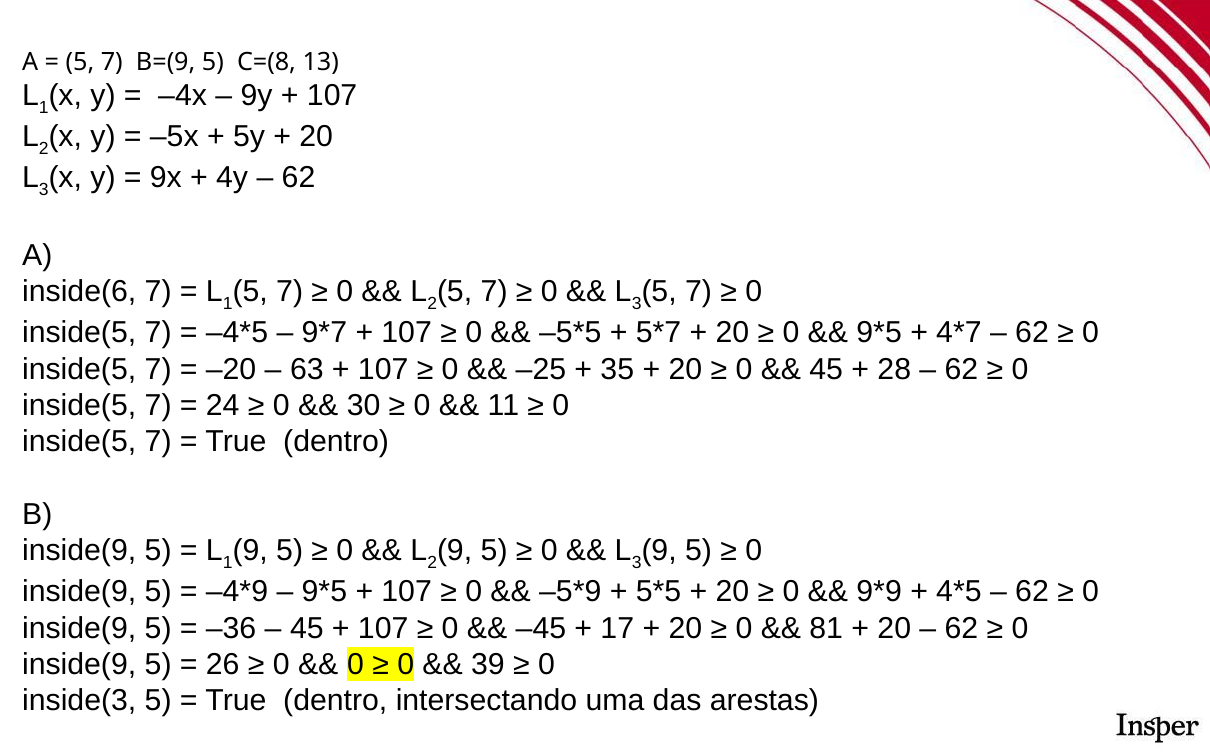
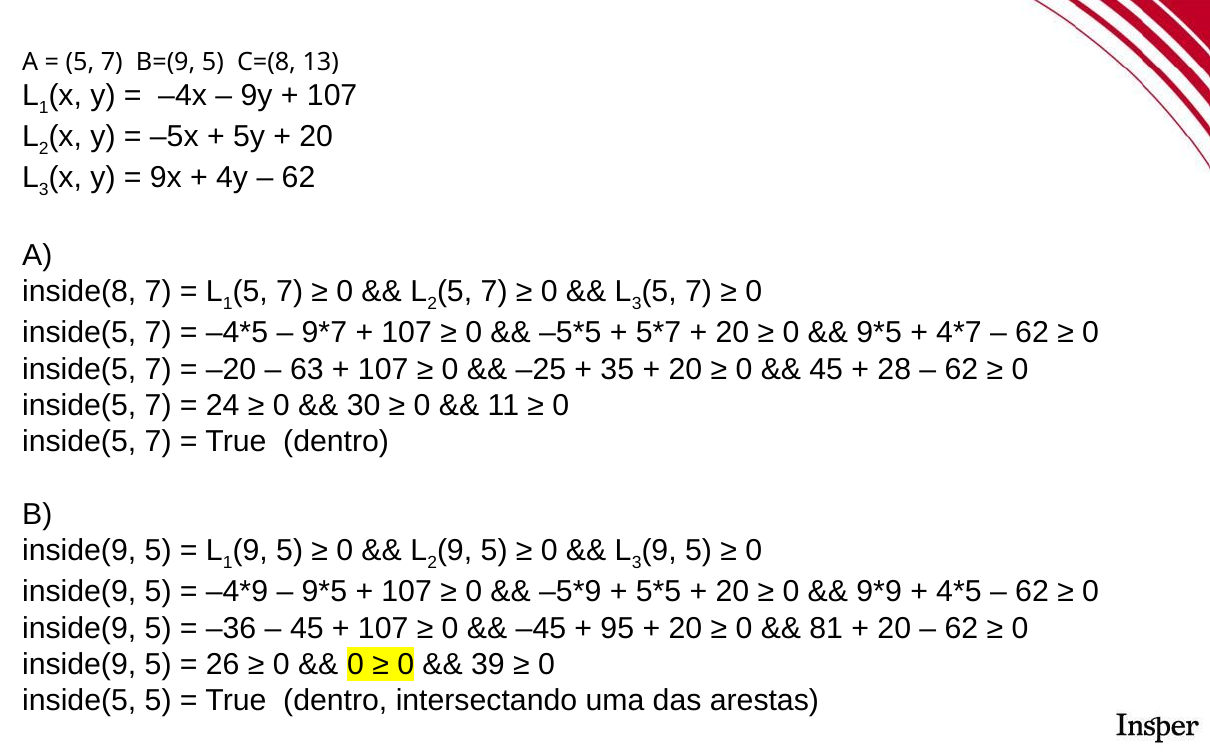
inside(6: inside(6 -> inside(8
17: 17 -> 95
inside(3 at (79, 701): inside(3 -> inside(5
